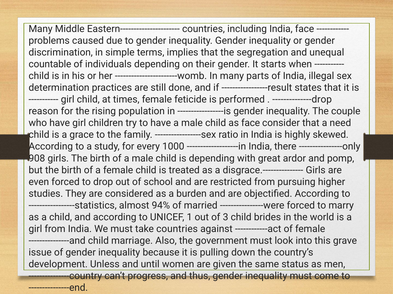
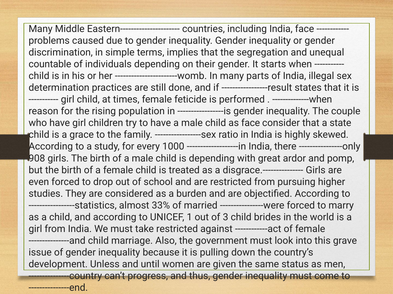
--------------drop: --------------drop -> --------------when
need: need -> state
94%: 94% -> 33%
take countries: countries -> restricted
